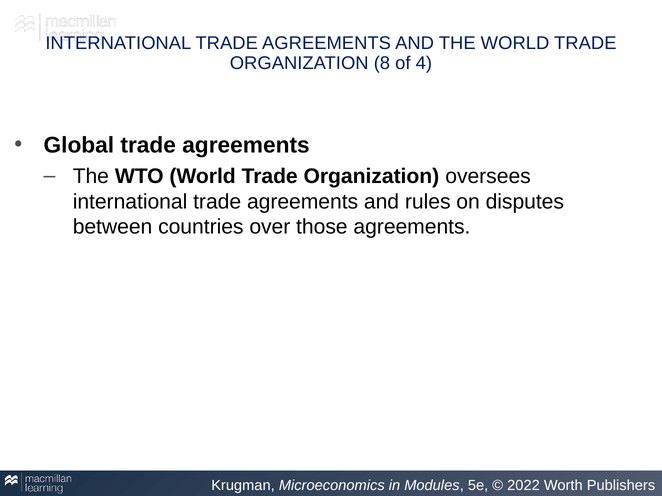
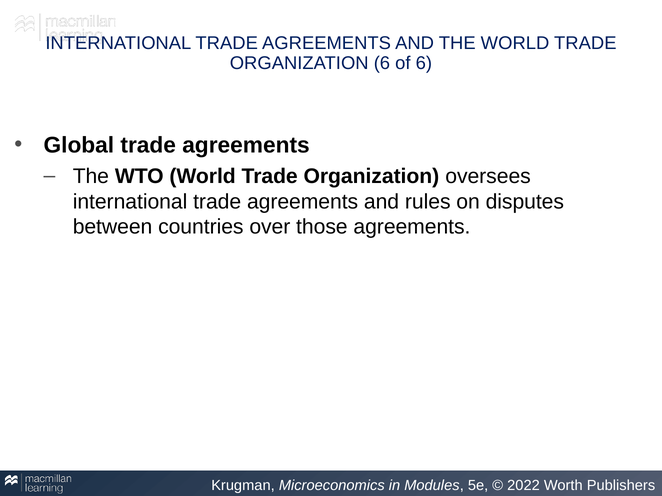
ORGANIZATION 8: 8 -> 6
of 4: 4 -> 6
